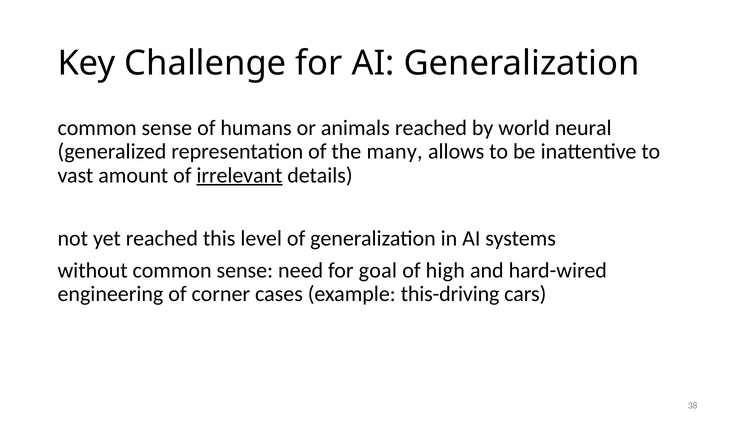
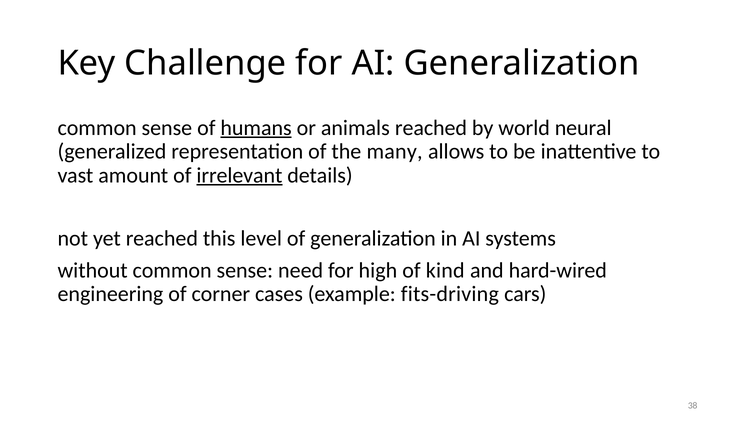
humans underline: none -> present
goal: goal -> high
high: high -> kind
this-driving: this-driving -> fits-driving
